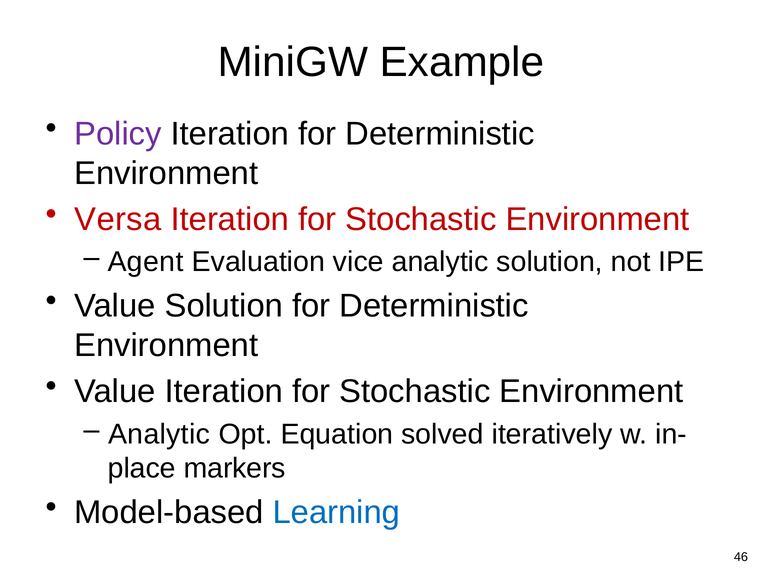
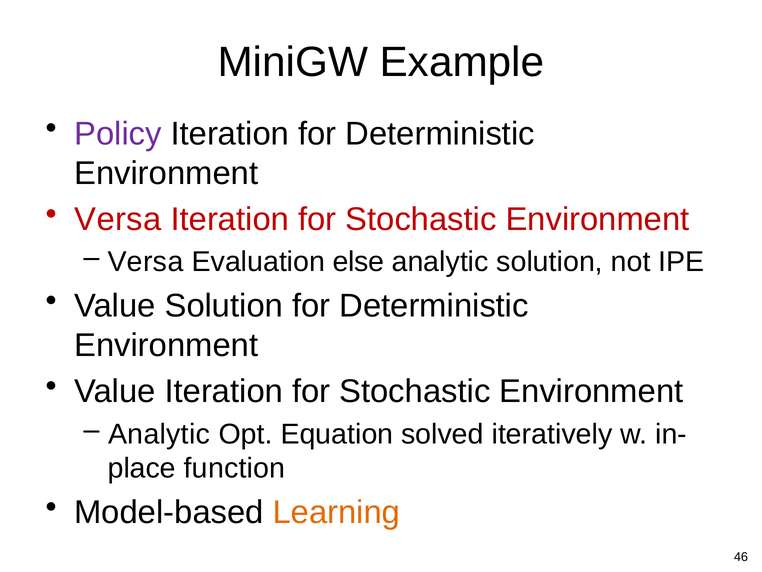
Agent at (146, 262): Agent -> Versa
vice: vice -> else
markers: markers -> function
Learning colour: blue -> orange
